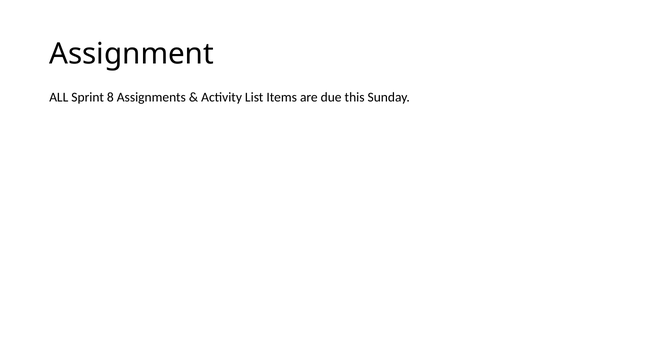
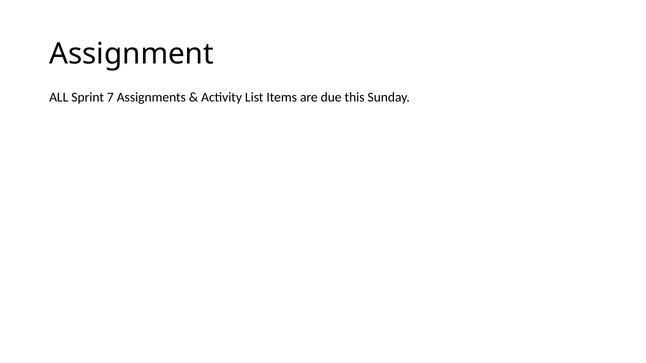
8: 8 -> 7
